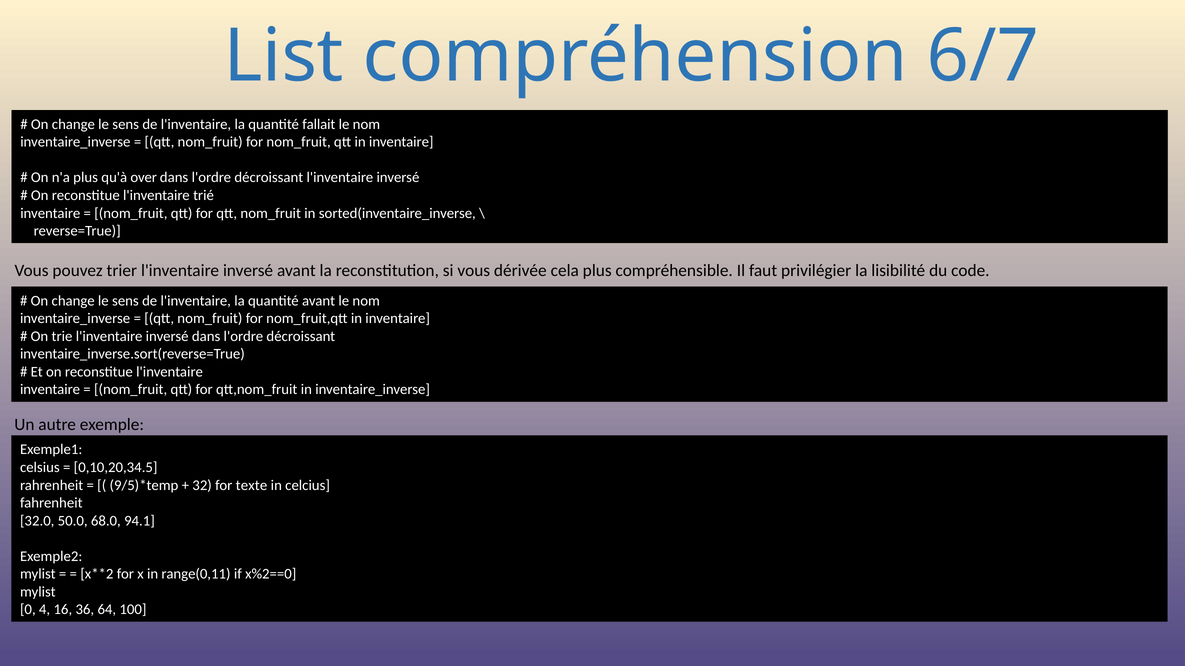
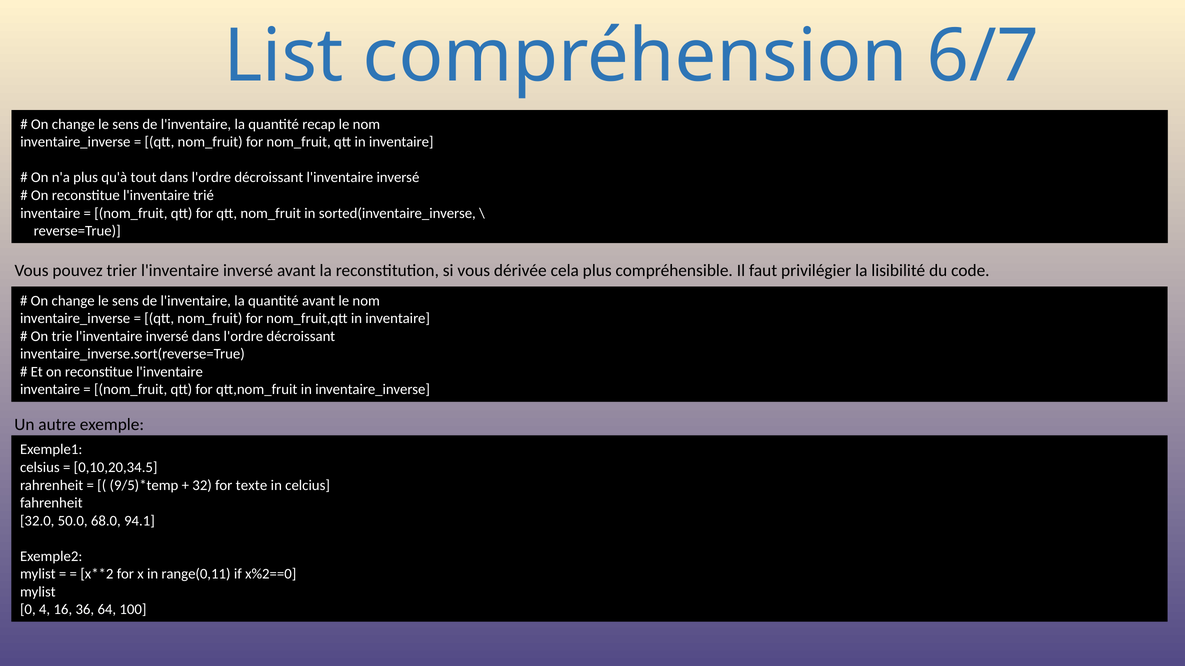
fallait: fallait -> recap
over: over -> tout
